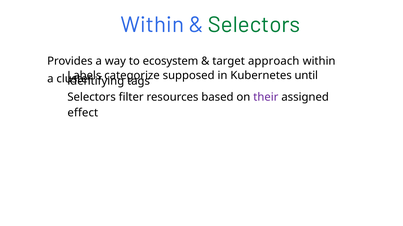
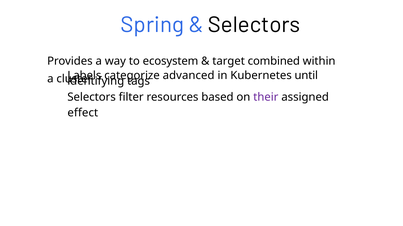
Within at (152, 25): Within -> Spring
Selectors at (254, 25) colour: green -> black
approach: approach -> combined
supposed: supposed -> advanced
